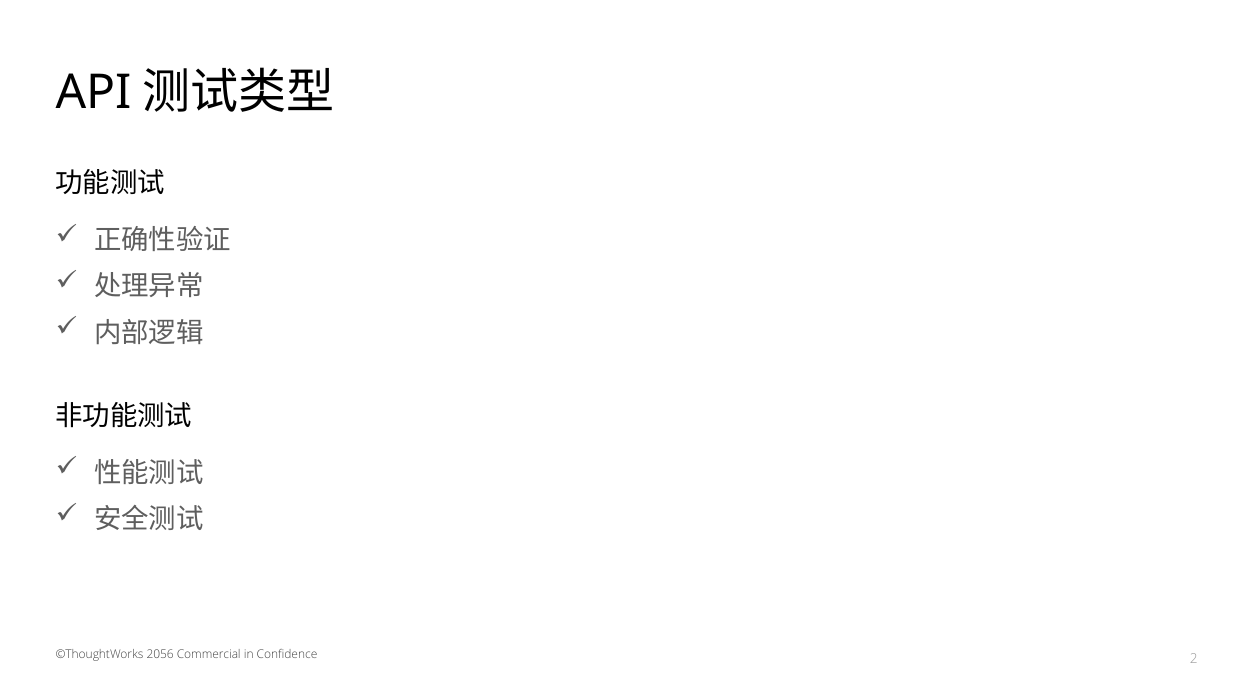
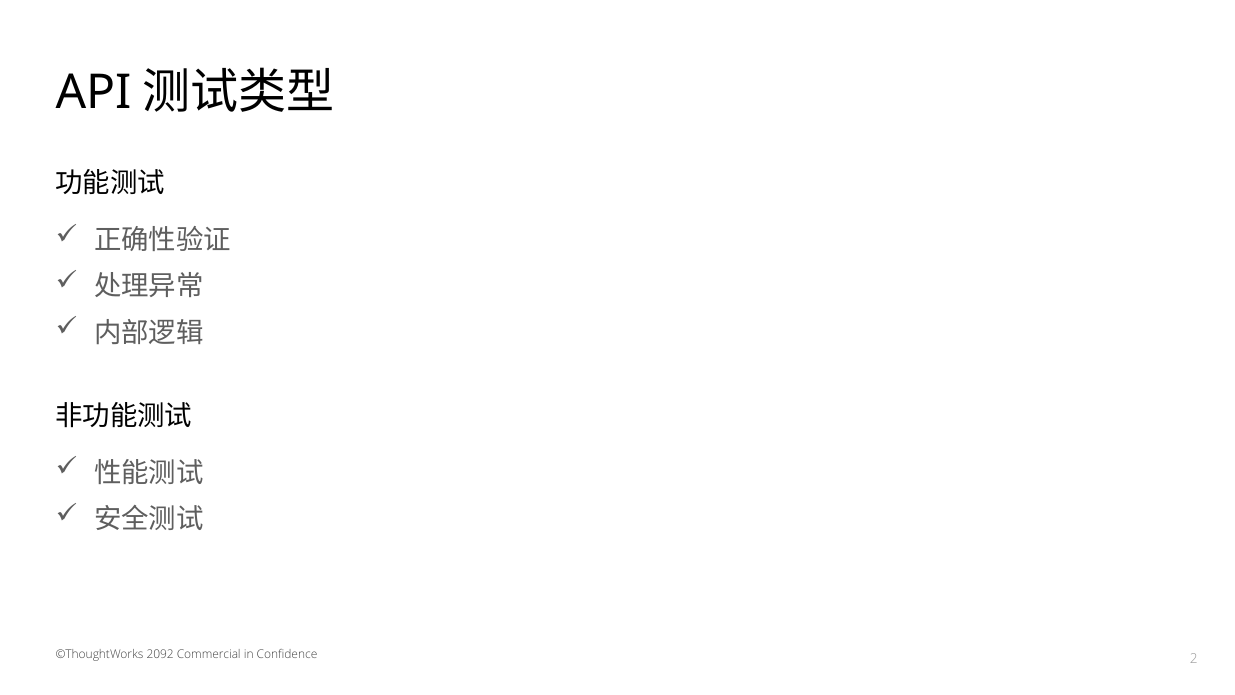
2056: 2056 -> 2092
